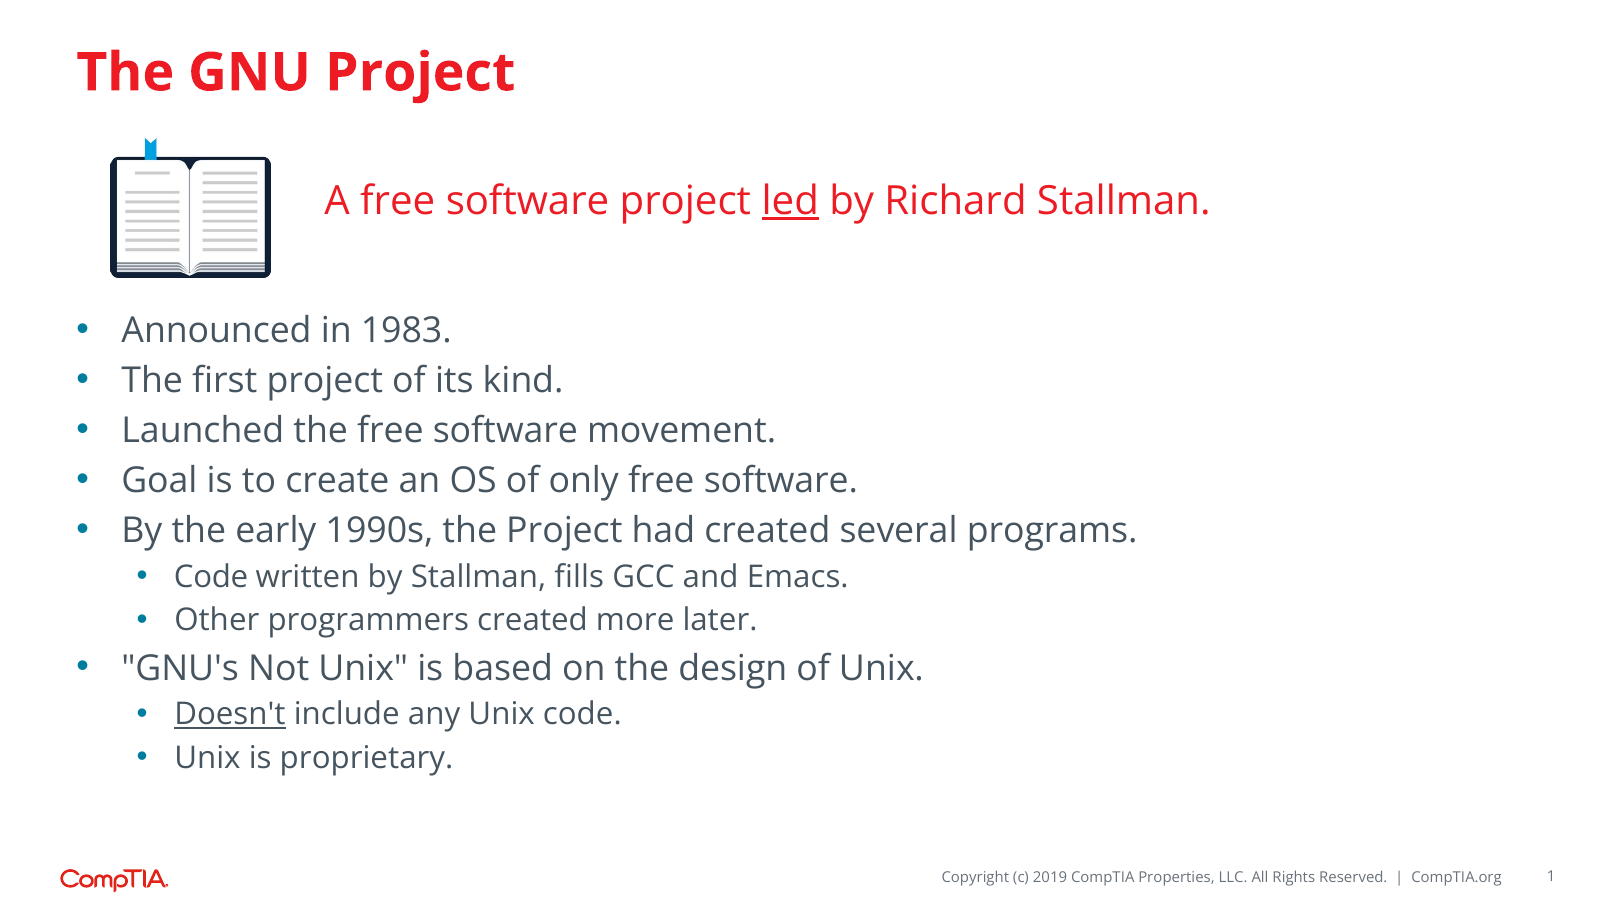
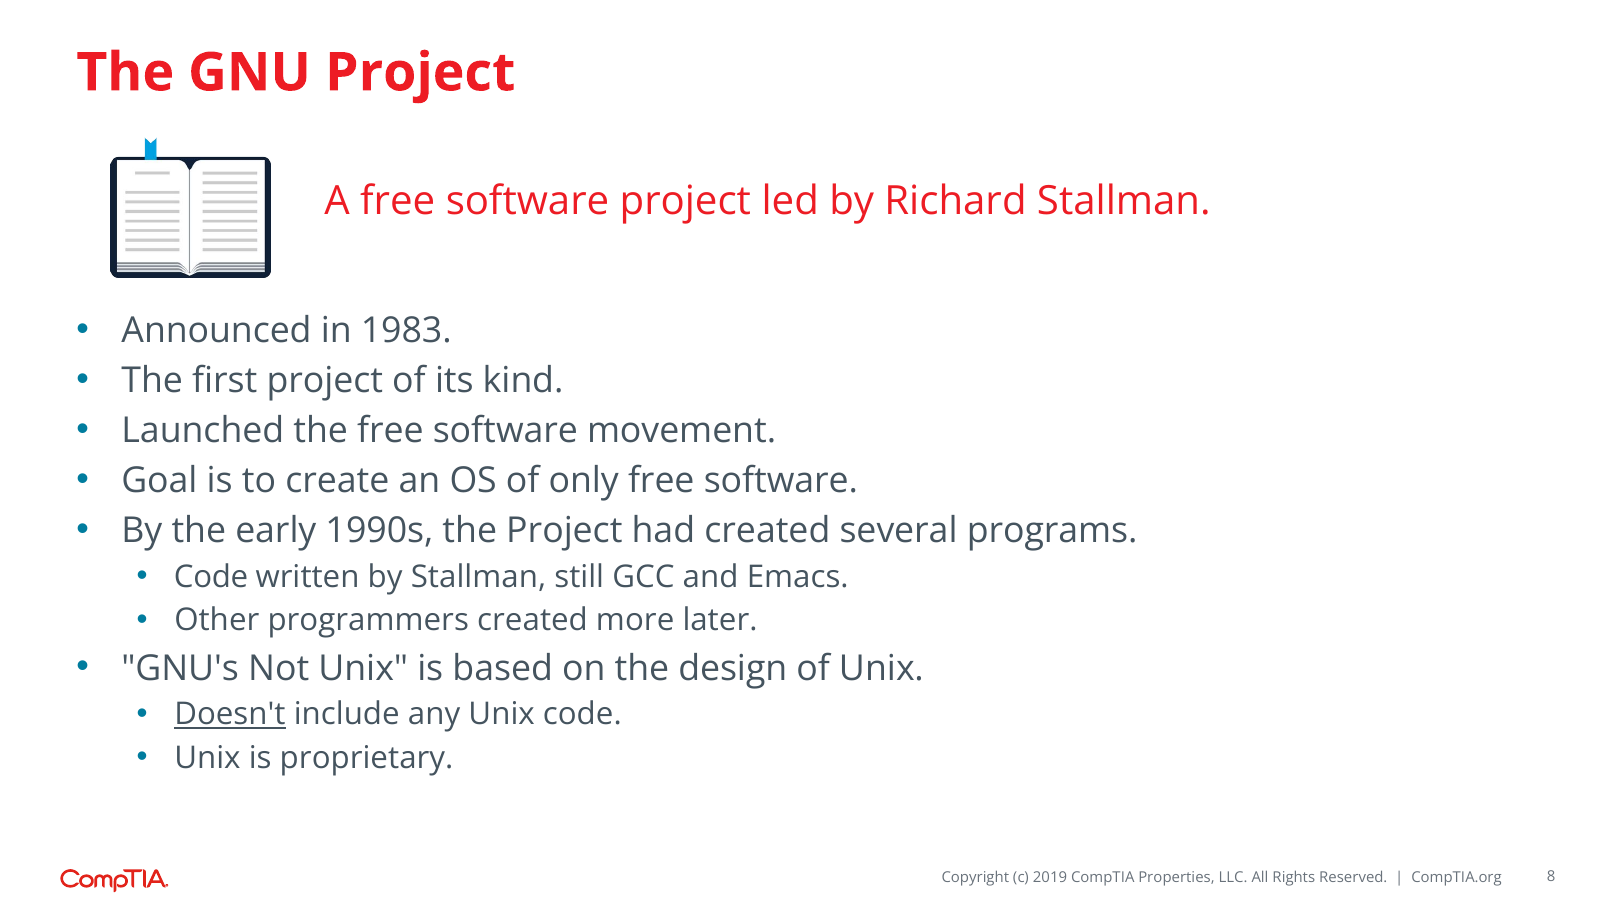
led underline: present -> none
fills: fills -> still
1: 1 -> 8
